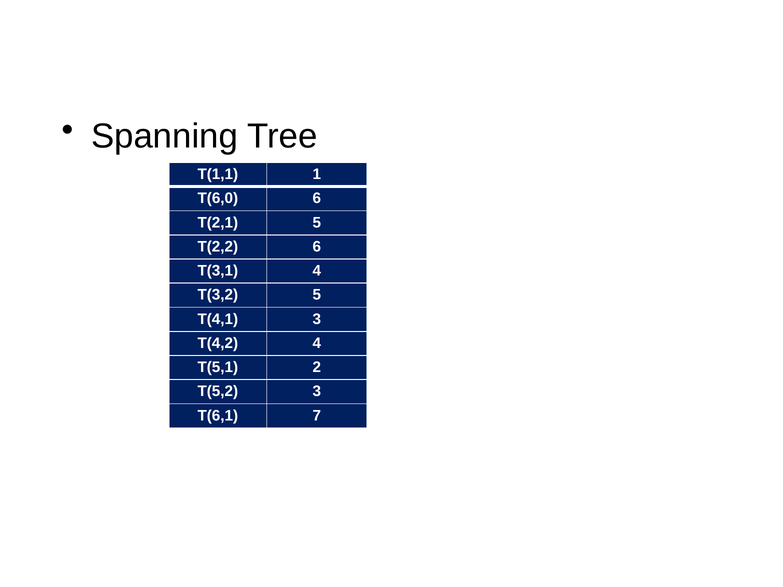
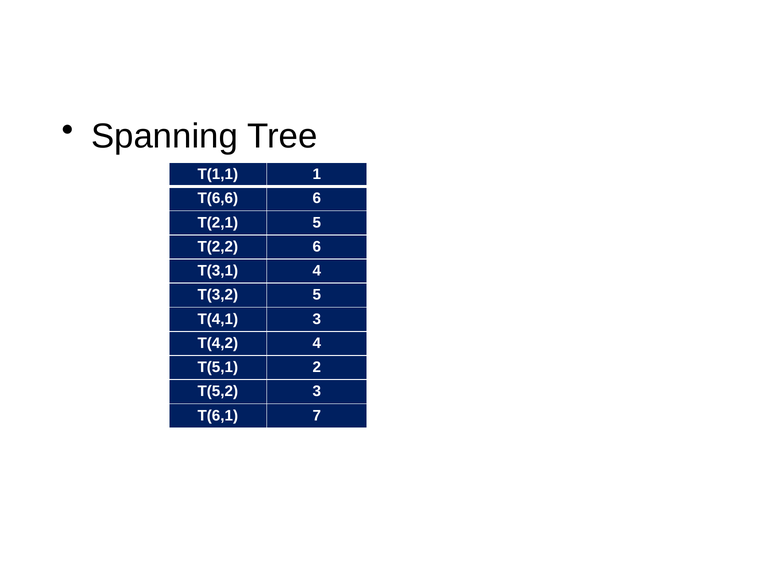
T(6,0: T(6,0 -> T(6,6
